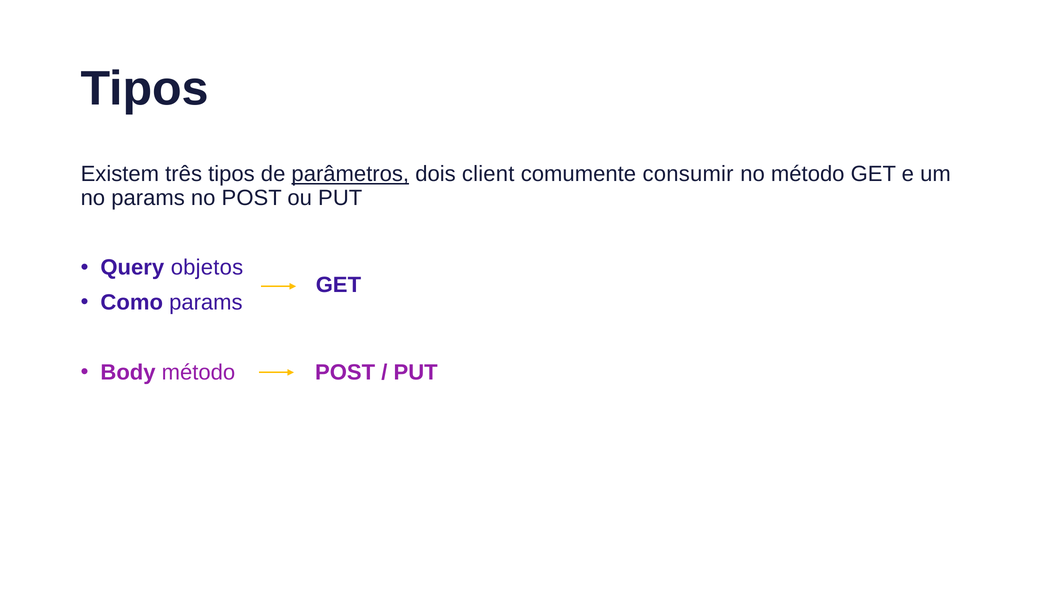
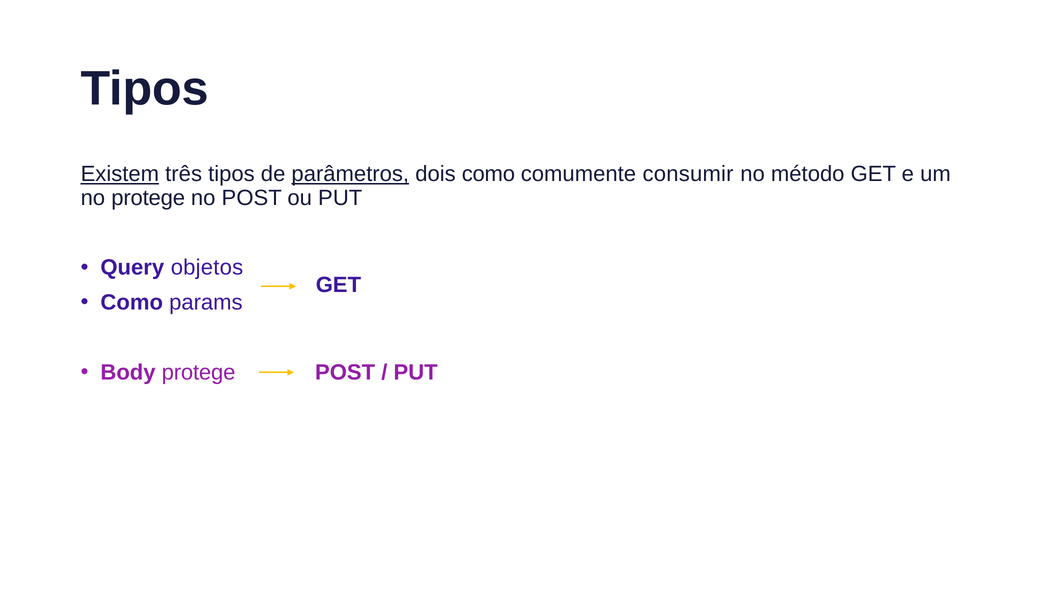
Existem underline: none -> present
dois client: client -> como
no params: params -> protege
Body método: método -> protege
